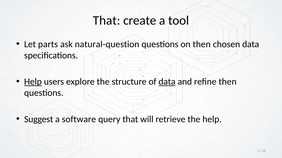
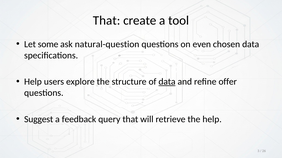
parts: parts -> some
on then: then -> even
Help at (33, 82) underline: present -> none
refine then: then -> offer
software: software -> feedback
